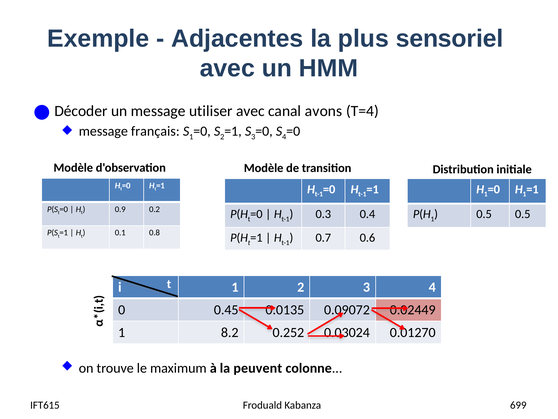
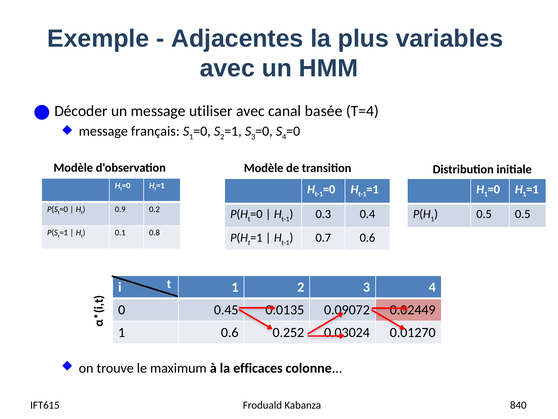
sensoriel: sensoriel -> variables
avons: avons -> basée
1 8.2: 8.2 -> 0.6
peuvent: peuvent -> efficaces
699: 699 -> 840
